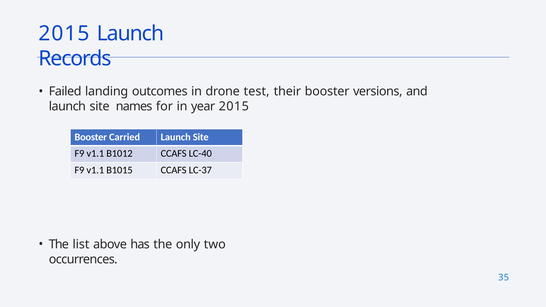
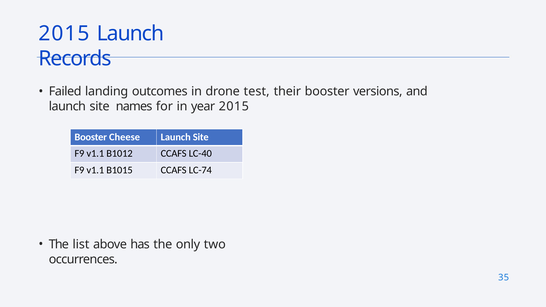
Carried: Carried -> Cheese
LC-37: LC-37 -> LC-74
